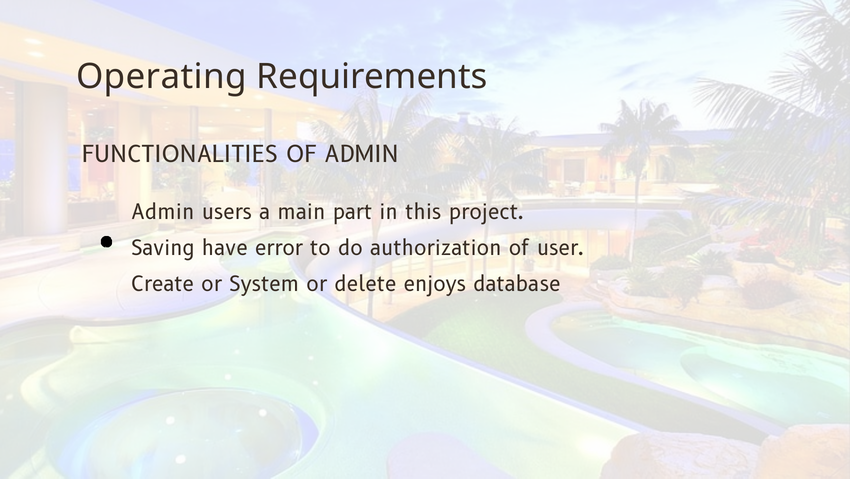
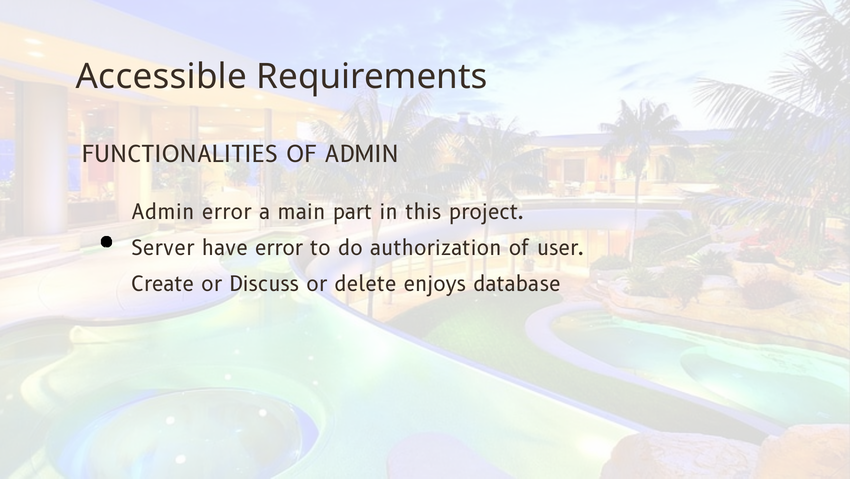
Operating: Operating -> Accessible
Admin users: users -> error
Saving: Saving -> Server
System: System -> Discuss
